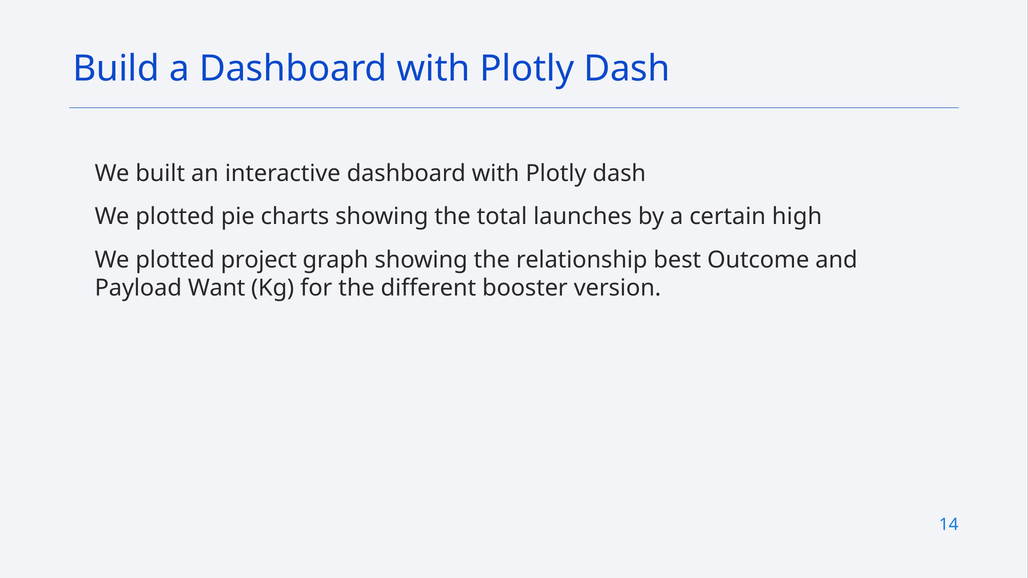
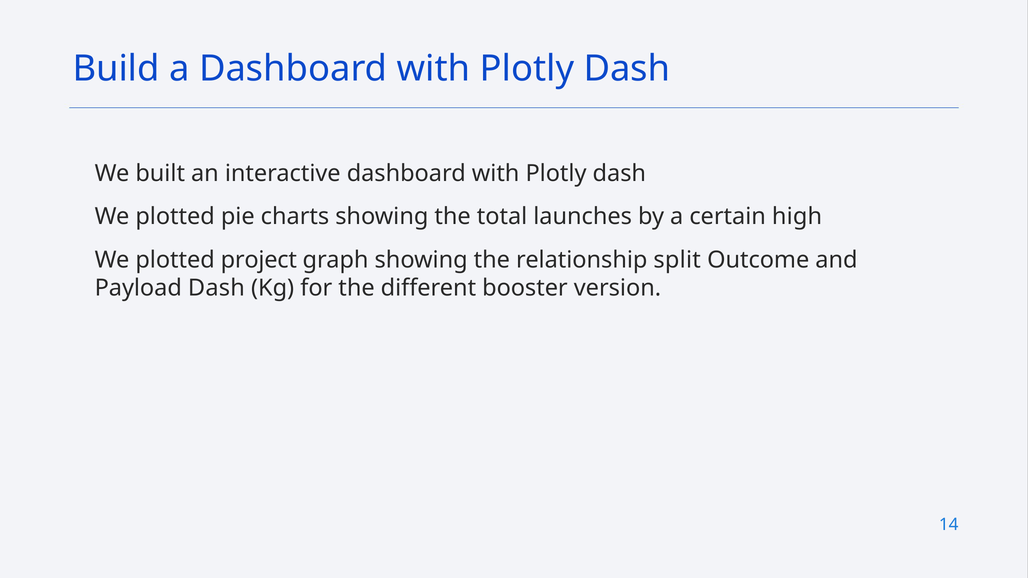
best: best -> split
Payload Want: Want -> Dash
